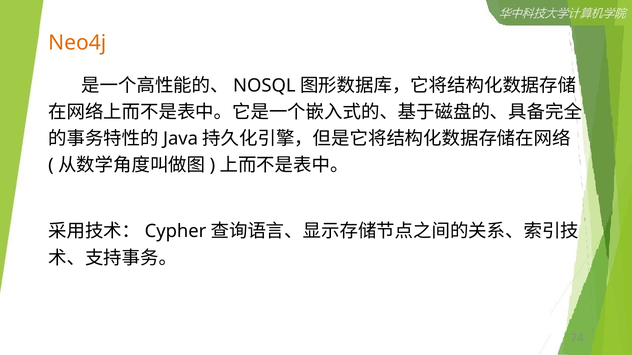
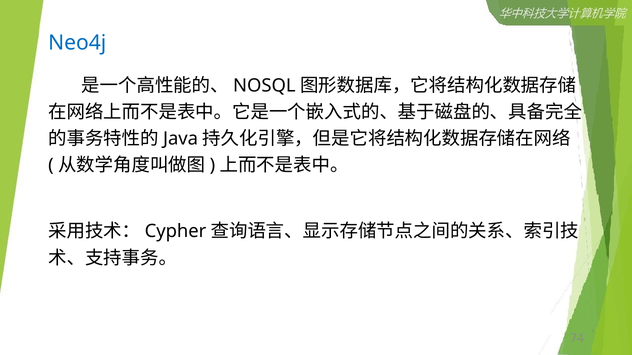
Neo4j colour: orange -> blue
